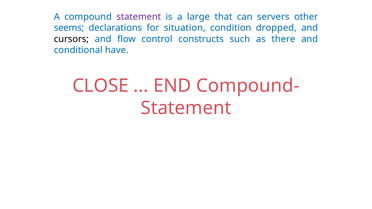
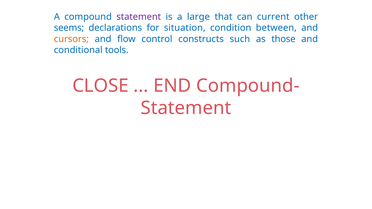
servers: servers -> current
dropped: dropped -> between
cursors colour: black -> orange
there: there -> those
have: have -> tools
